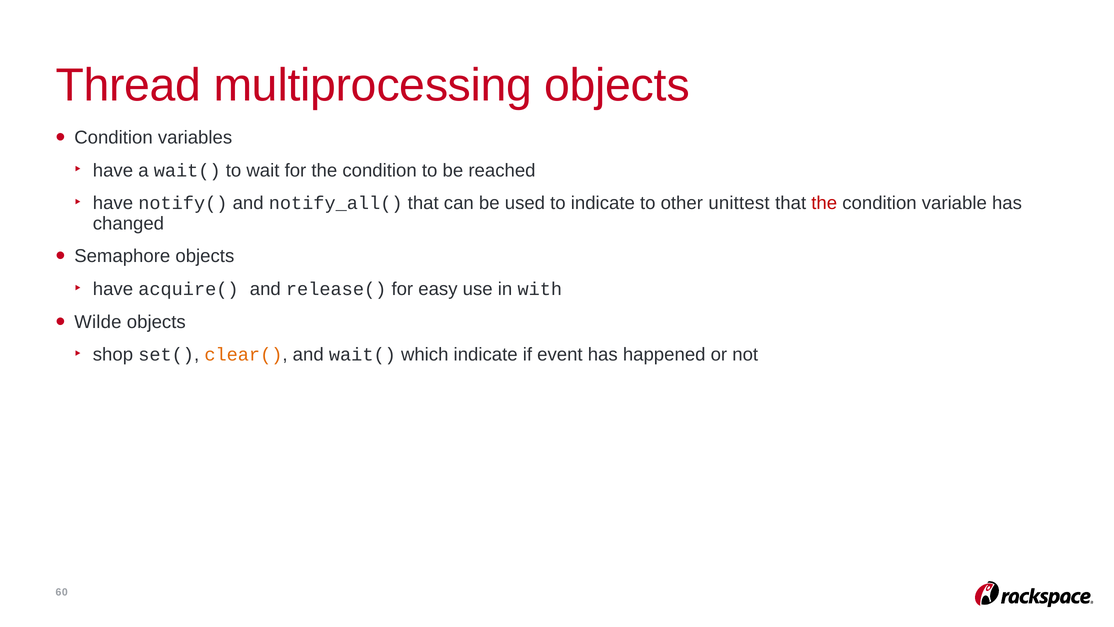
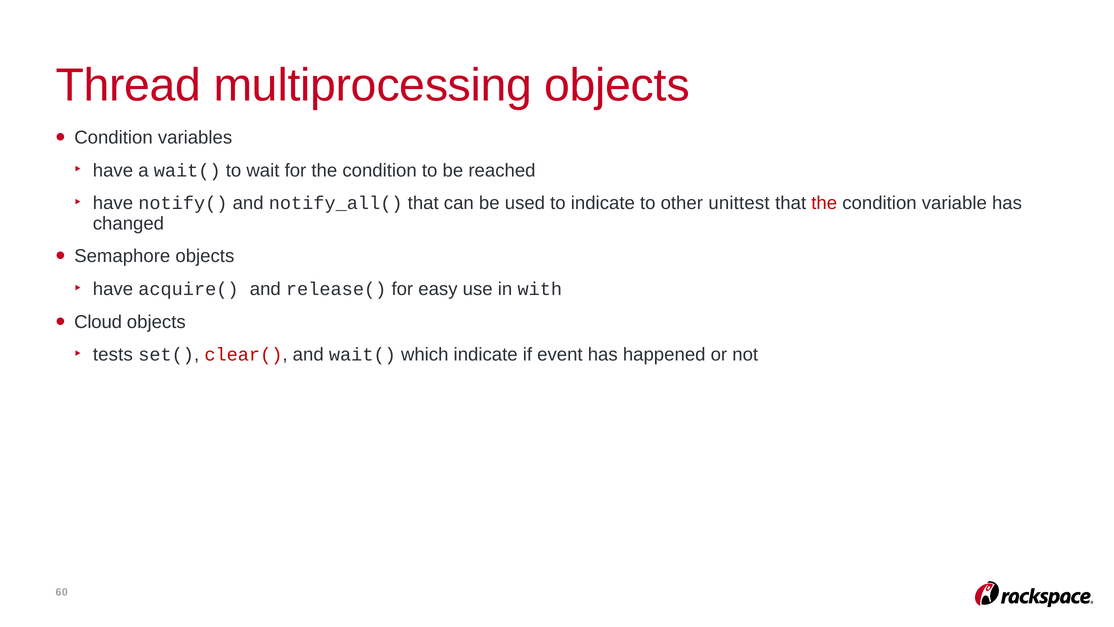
Wilde: Wilde -> Cloud
shop: shop -> tests
clear( colour: orange -> red
